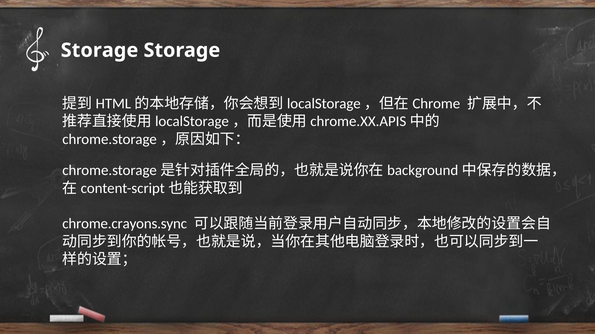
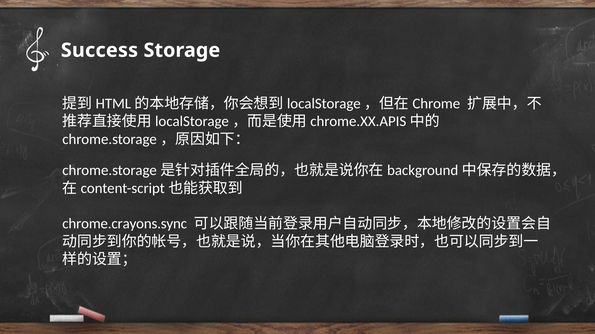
Storage at (100, 50): Storage -> Success
